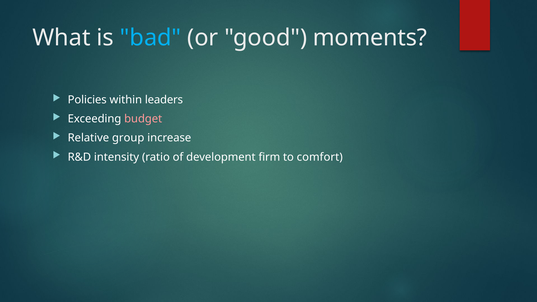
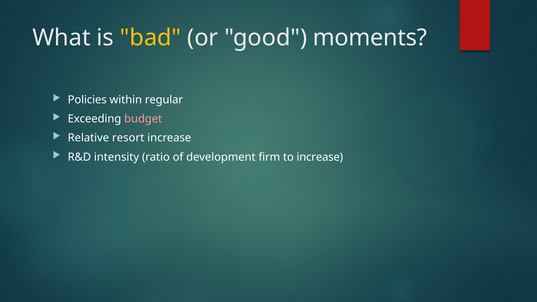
bad colour: light blue -> yellow
leaders: leaders -> regular
group: group -> resort
to comfort: comfort -> increase
